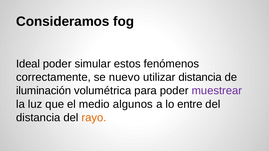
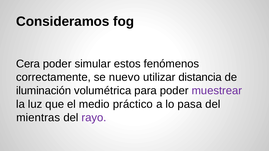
Ideal: Ideal -> Cera
algunos: algunos -> práctico
entre: entre -> pasa
distancia at (38, 118): distancia -> mientras
rayo colour: orange -> purple
